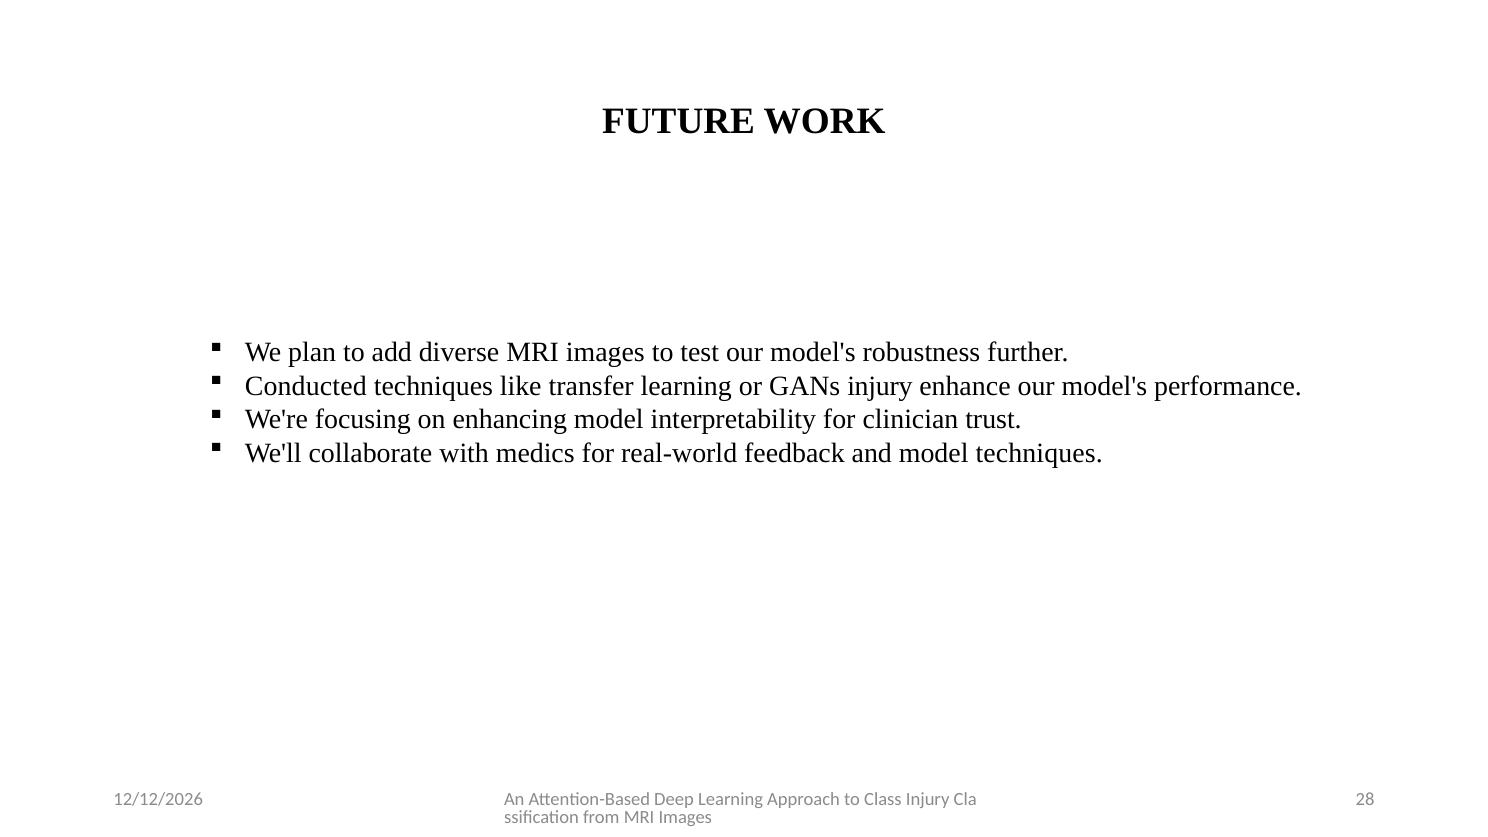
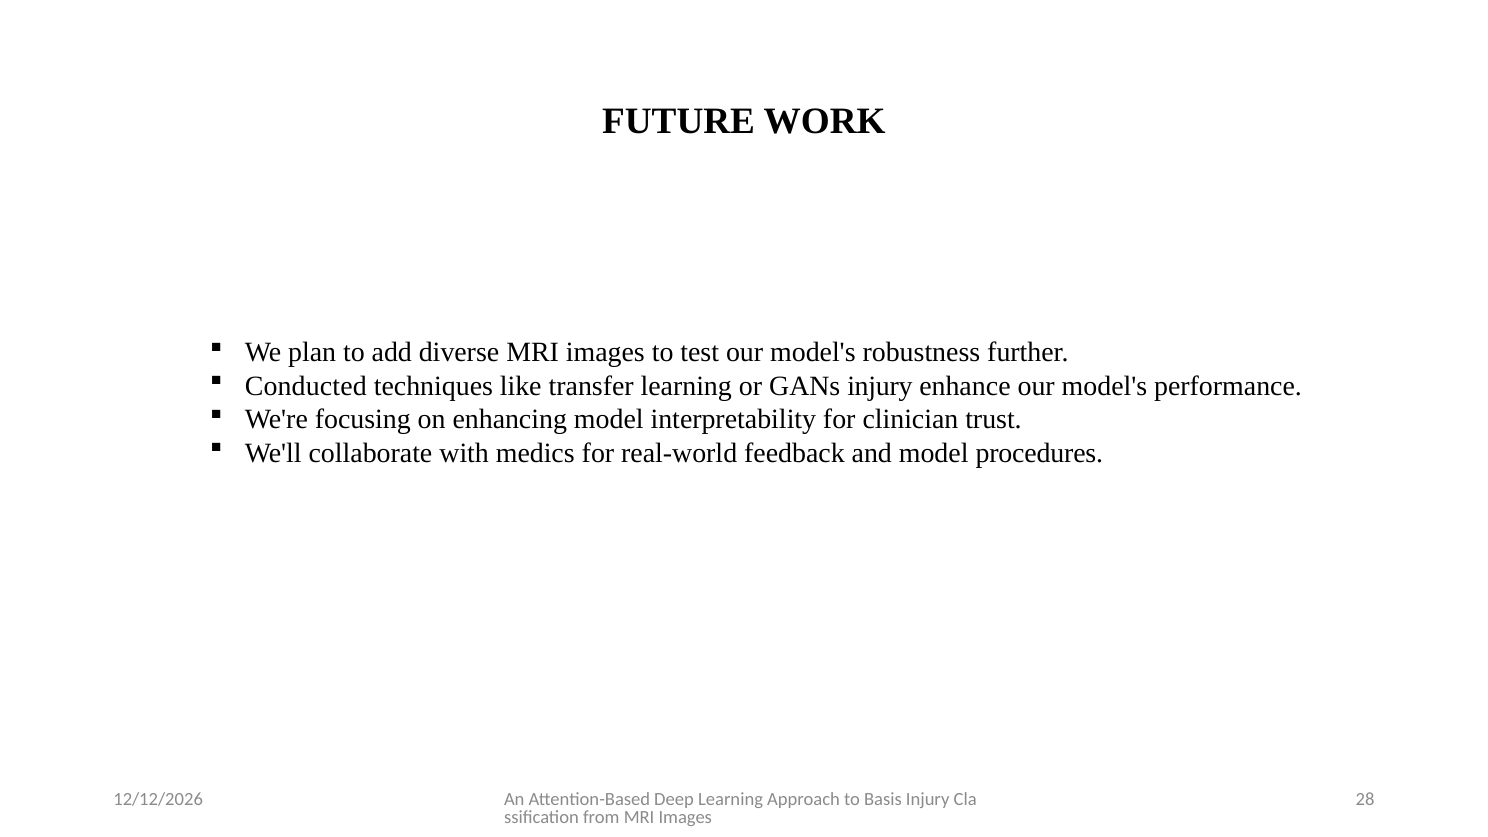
model techniques: techniques -> procedures
Class: Class -> Basis
